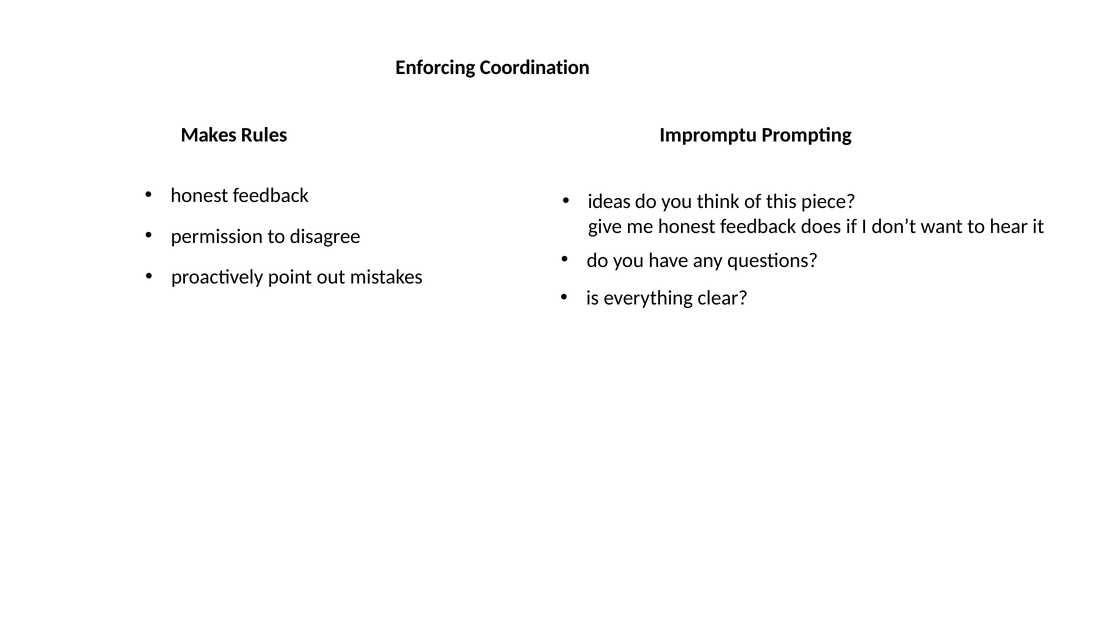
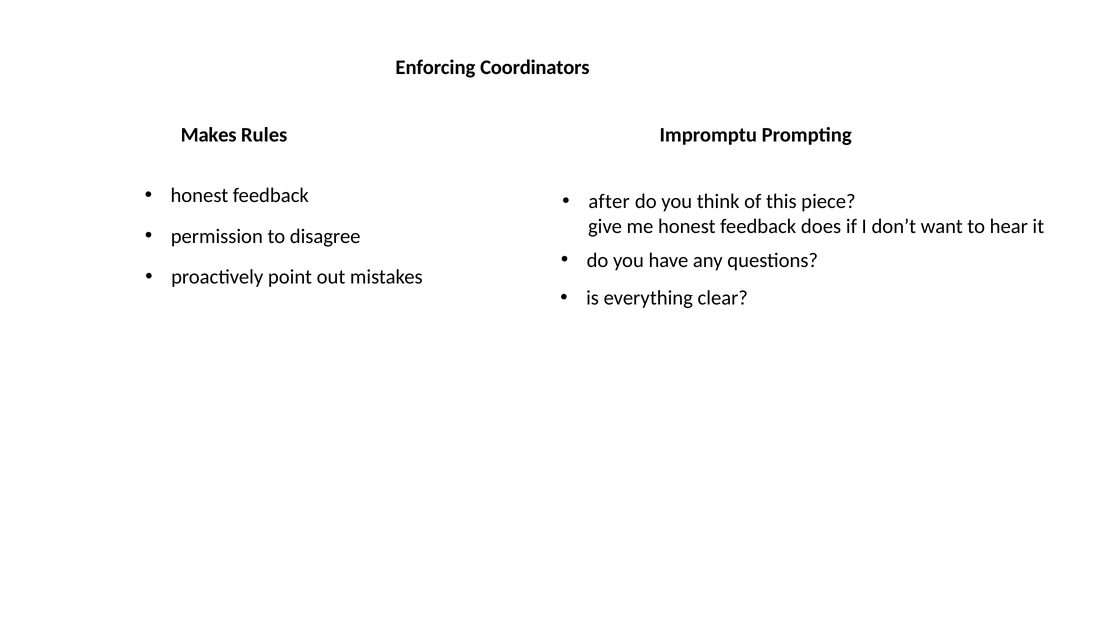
Coordination: Coordination -> Coordinators
ideas: ideas -> after
